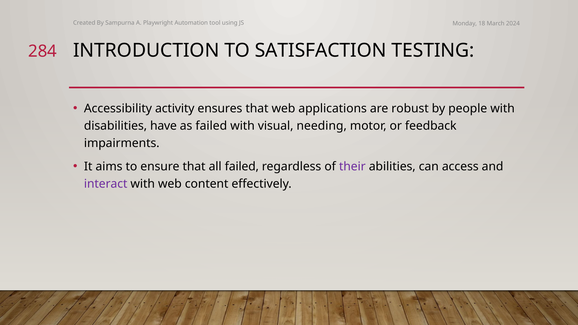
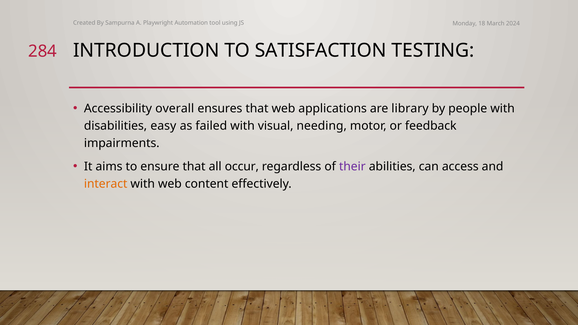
activity: activity -> overall
robust: robust -> library
have: have -> easy
all failed: failed -> occur
interact colour: purple -> orange
